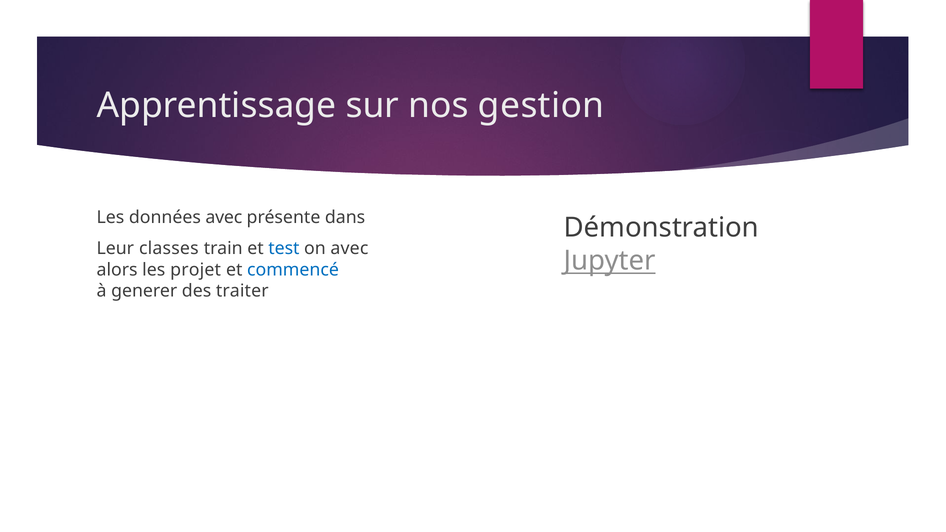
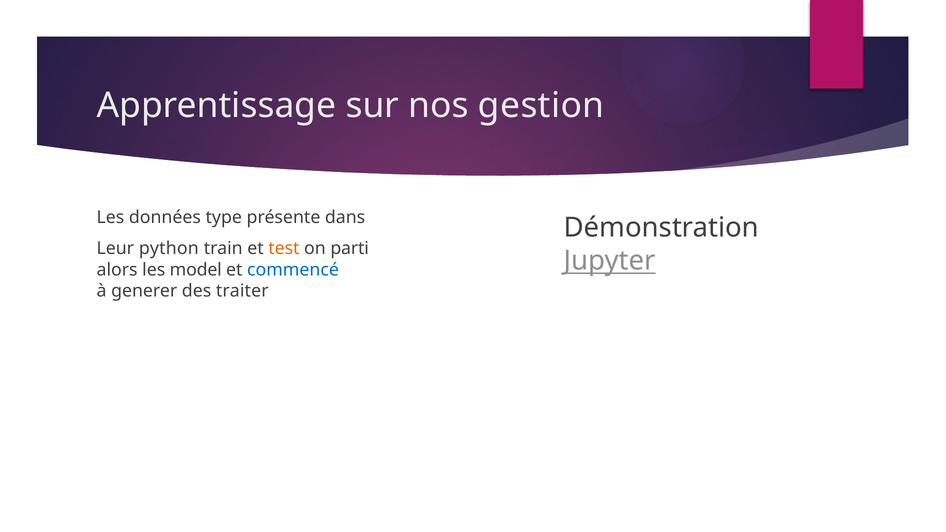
données avec: avec -> type
classes: classes -> python
test colour: blue -> orange
on avec: avec -> parti
projet: projet -> model
